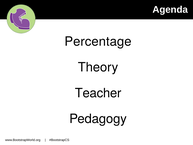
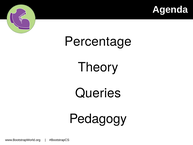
Teacher: Teacher -> Queries
